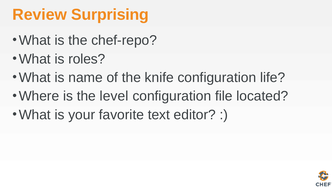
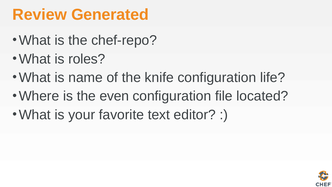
Surprising: Surprising -> Generated
level: level -> even
